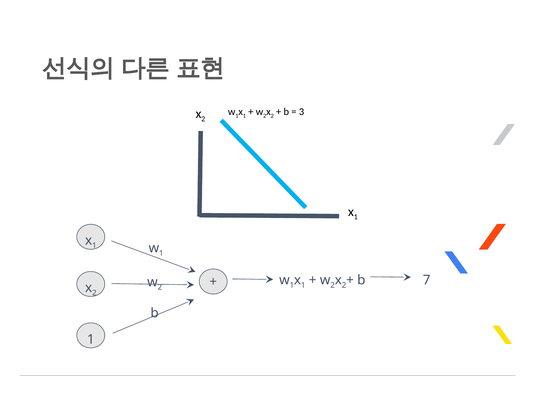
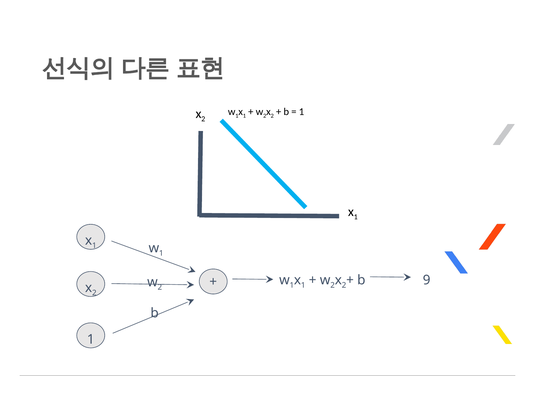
3 at (301, 112): 3 -> 1
7: 7 -> 9
